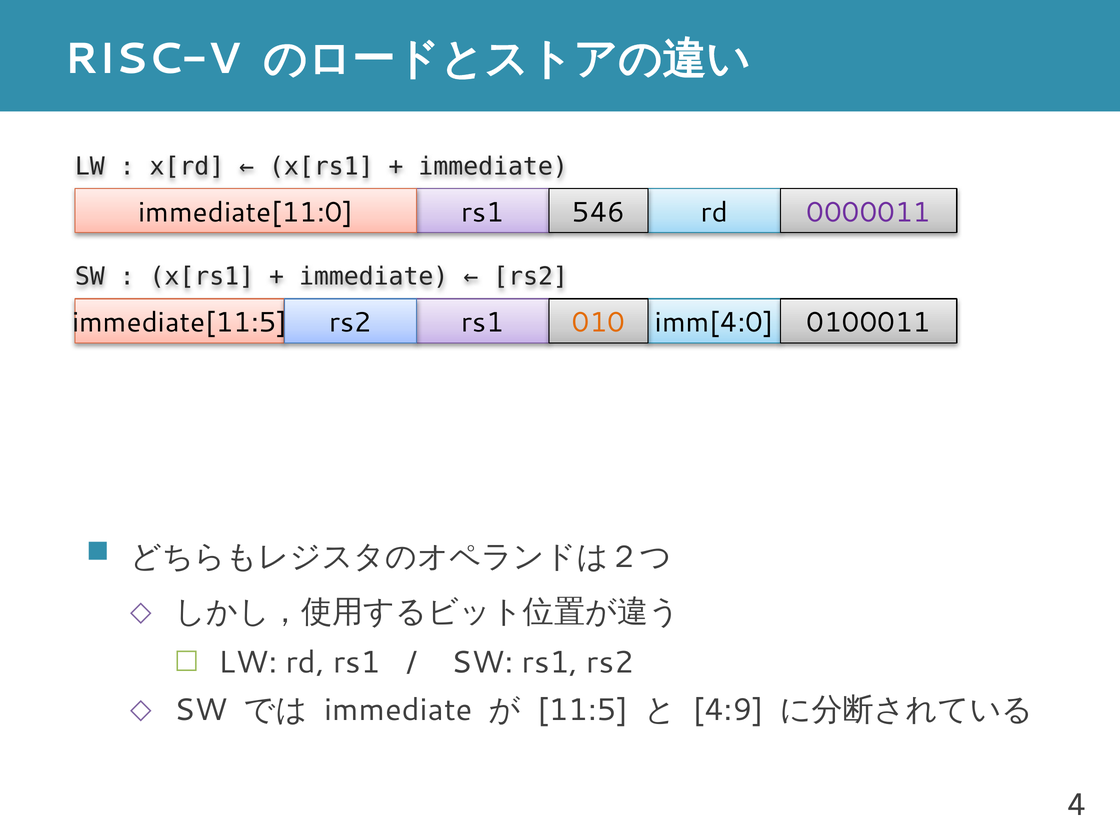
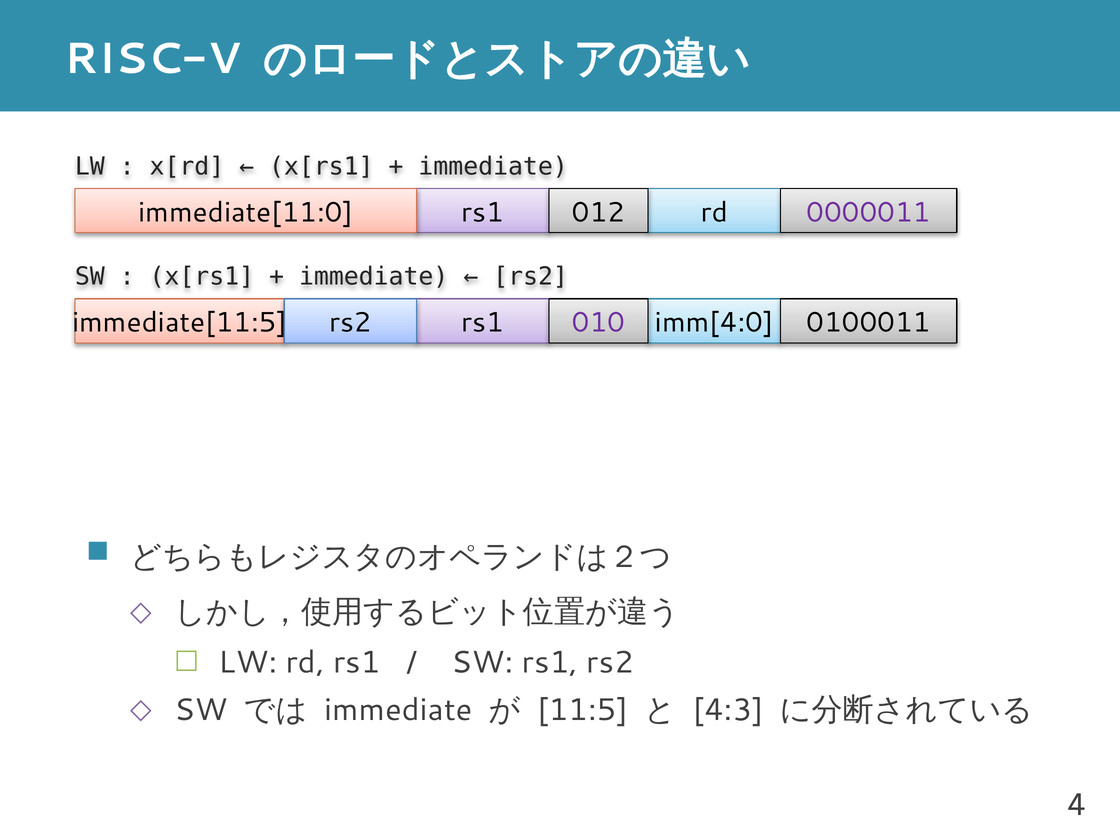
546: 546 -> 012
010 colour: orange -> purple
4:9: 4:9 -> 4:3
